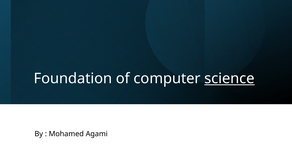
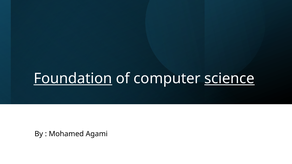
Foundation underline: none -> present
